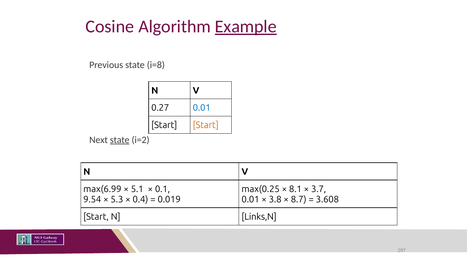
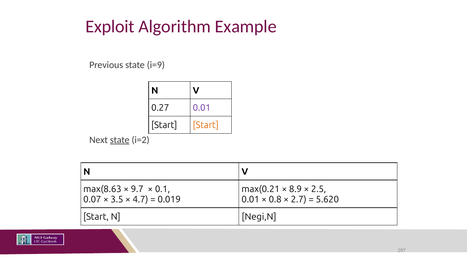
Cosine: Cosine -> Exploit
Example underline: present -> none
i=8: i=8 -> i=9
0.01 at (202, 108) colour: blue -> purple
max(6.99: max(6.99 -> max(8.63
5.1: 5.1 -> 9.7
max(0.25: max(0.25 -> max(0.21
8.1: 8.1 -> 8.9
3.7: 3.7 -> 2.5
9.54: 9.54 -> 0.07
5.3: 5.3 -> 3.5
0.4: 0.4 -> 4.7
3.8: 3.8 -> 0.8
8.7: 8.7 -> 2.7
3.608: 3.608 -> 5.620
Links,N: Links,N -> Negi,N
